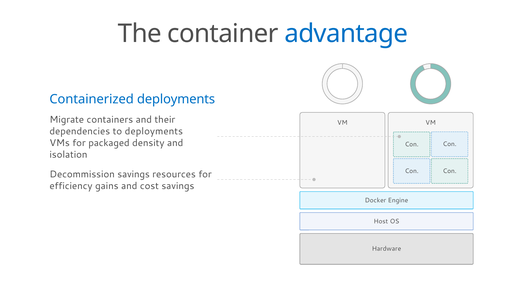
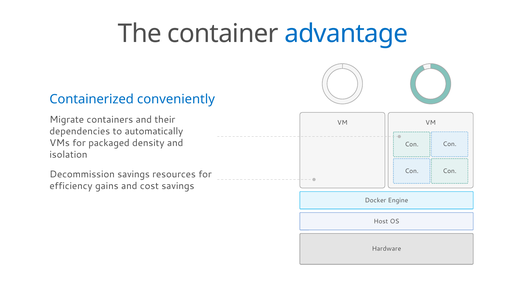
Containerized deployments: deployments -> conveniently
to deployments: deployments -> automatically
